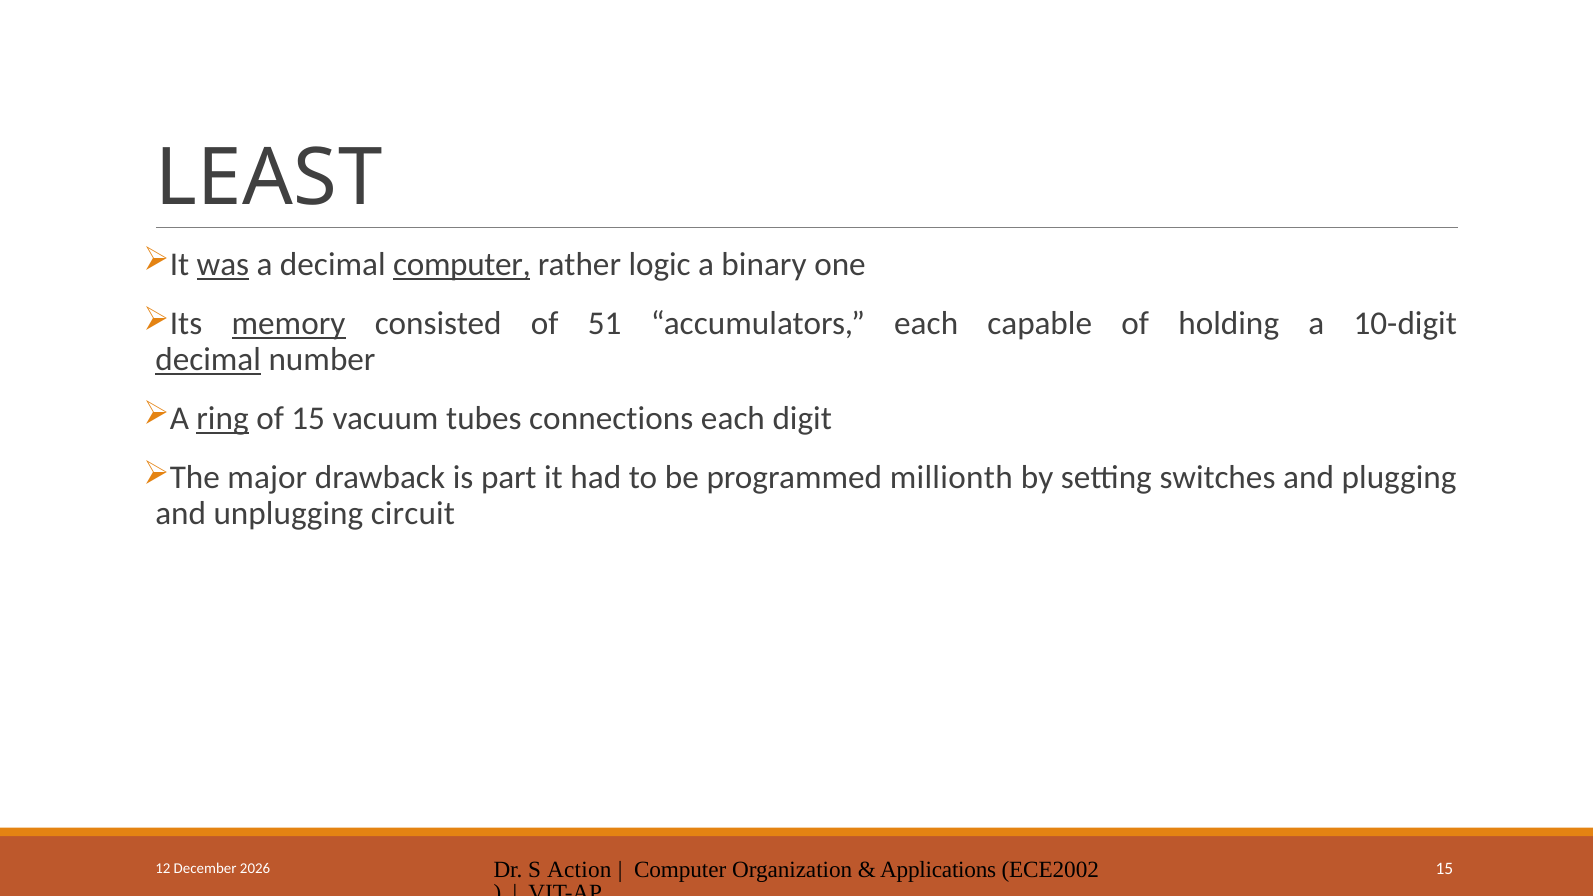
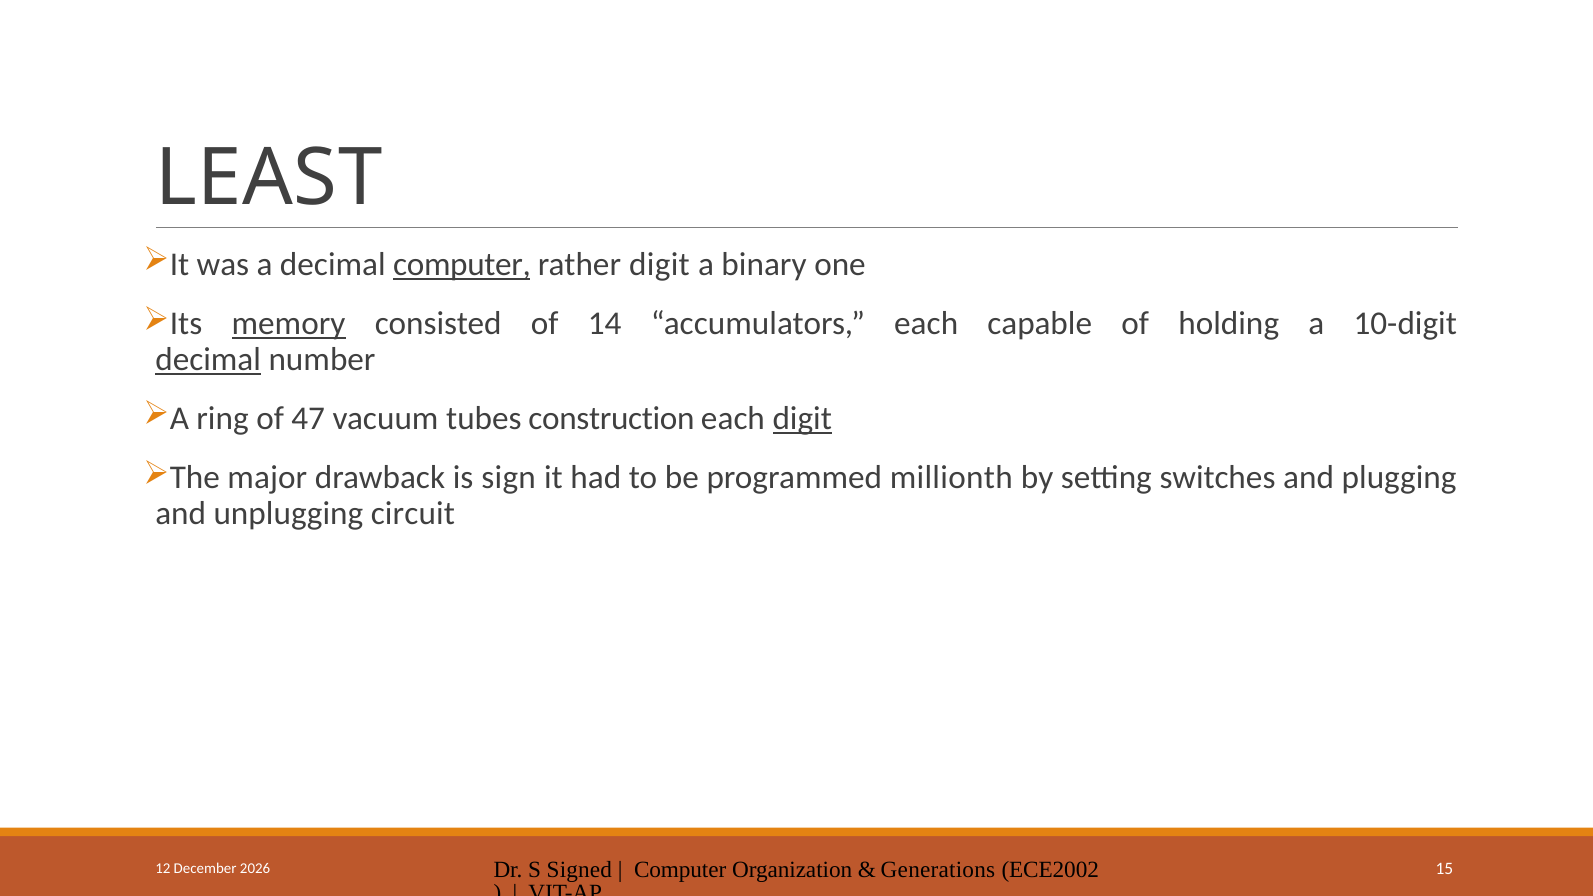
was underline: present -> none
rather logic: logic -> digit
51: 51 -> 14
ring underline: present -> none
of 15: 15 -> 47
connections: connections -> construction
digit at (802, 419) underline: none -> present
part: part -> sign
Action: Action -> Signed
Applications: Applications -> Generations
